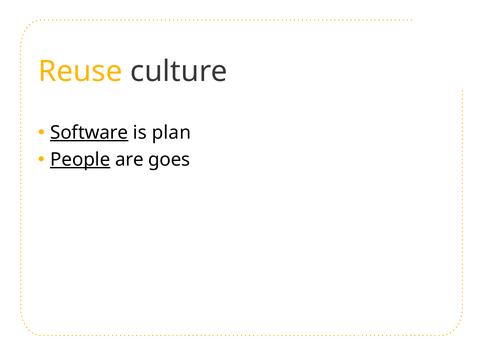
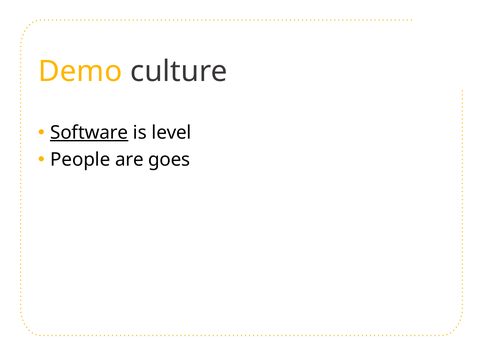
Reuse: Reuse -> Demo
plan: plan -> level
People underline: present -> none
